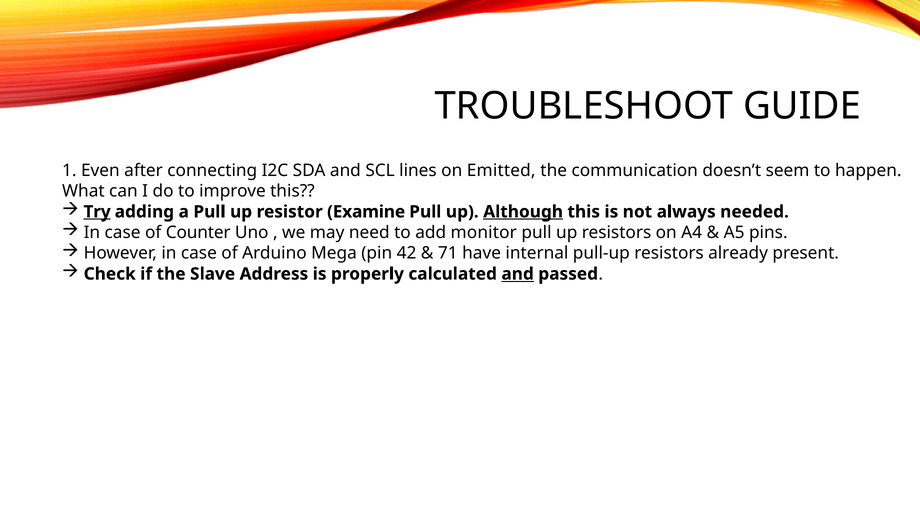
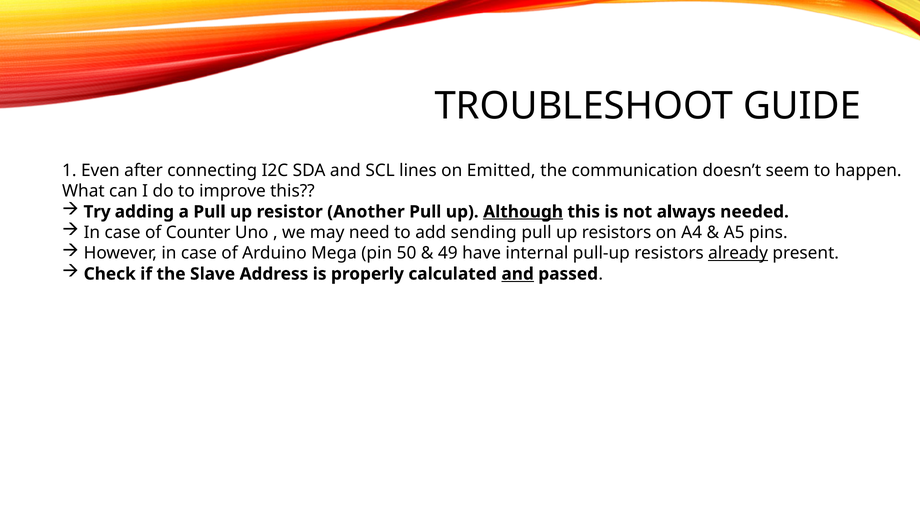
Try underline: present -> none
Examine: Examine -> Another
monitor: monitor -> sending
42: 42 -> 50
71: 71 -> 49
already underline: none -> present
